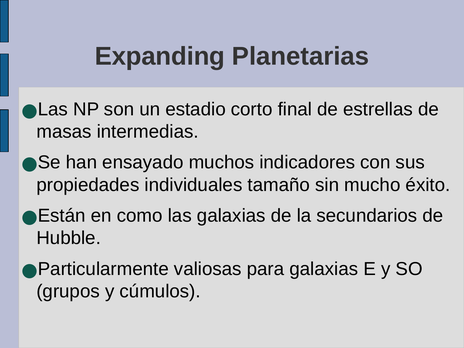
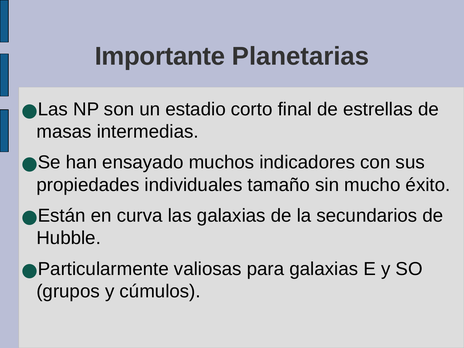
Expanding: Expanding -> Importante
como: como -> curva
